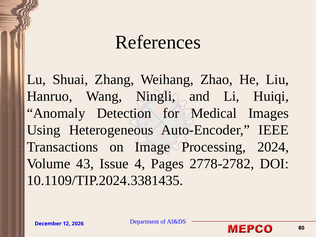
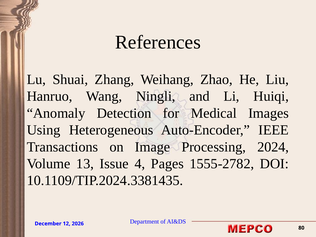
43: 43 -> 13
2778-2782: 2778-2782 -> 1555-2782
